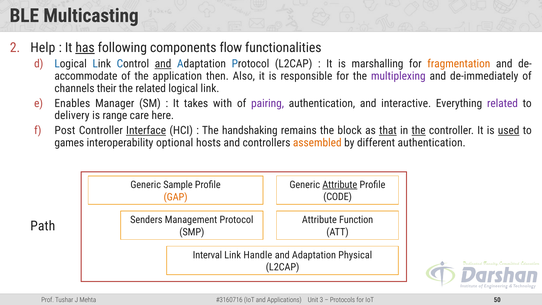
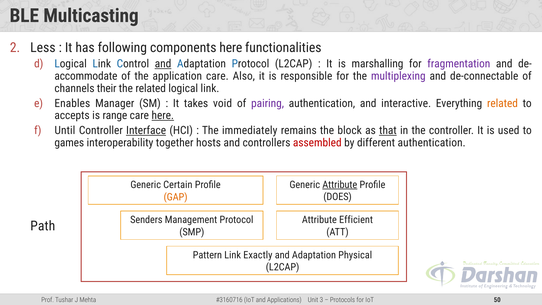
Help: Help -> Less
has underline: present -> none
components flow: flow -> here
fragmentation colour: orange -> purple
application then: then -> care
de-immediately: de-immediately -> de-connectable
with: with -> void
related at (502, 103) colour: purple -> orange
delivery: delivery -> accepts
here at (163, 115) underline: none -> present
Post: Post -> Until
handshaking: handshaking -> immediately
the at (419, 130) underline: present -> none
used underline: present -> none
optional: optional -> together
assembled colour: orange -> red
Sample: Sample -> Certain
CODE: CODE -> DOES
Function: Function -> Efficient
Interval: Interval -> Pattern
Handle: Handle -> Exactly
